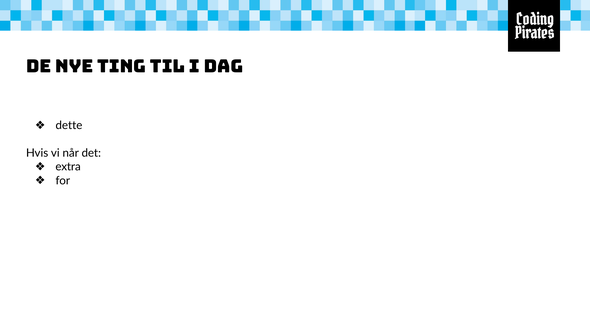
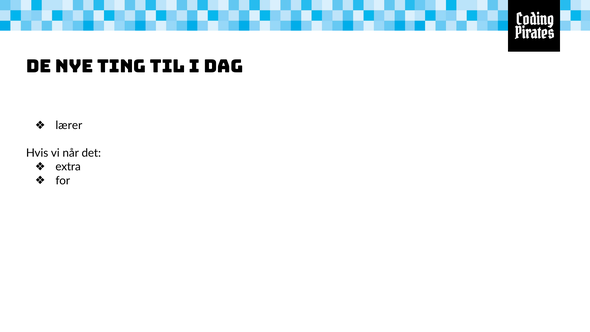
dette: dette -> lærer
